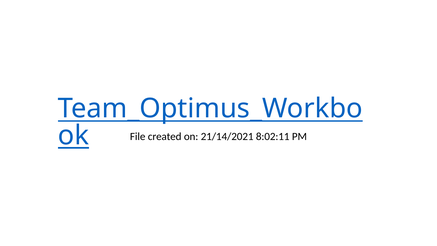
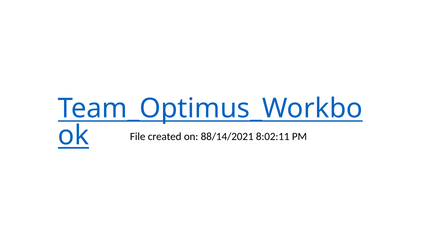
21/14/2021: 21/14/2021 -> 88/14/2021
